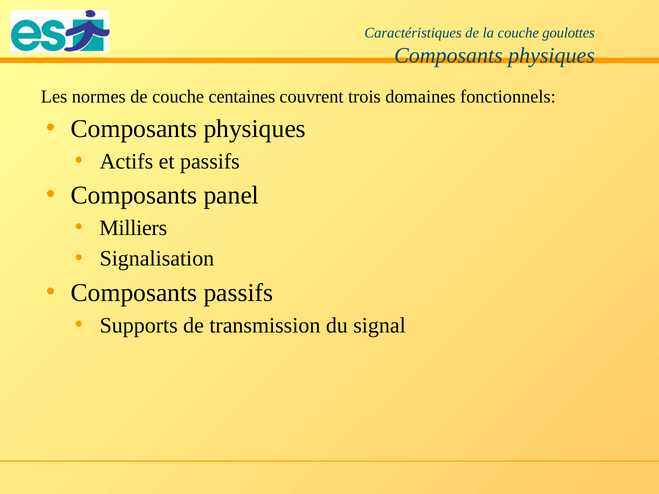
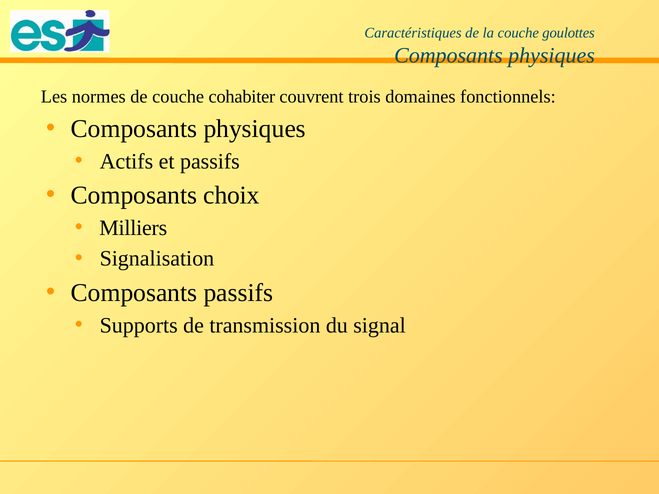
centaines: centaines -> cohabiter
panel: panel -> choix
